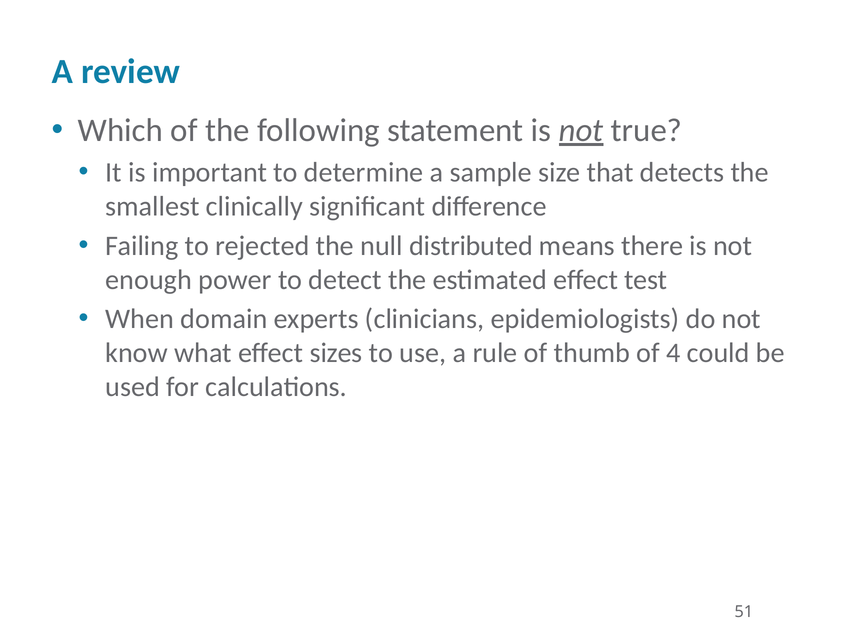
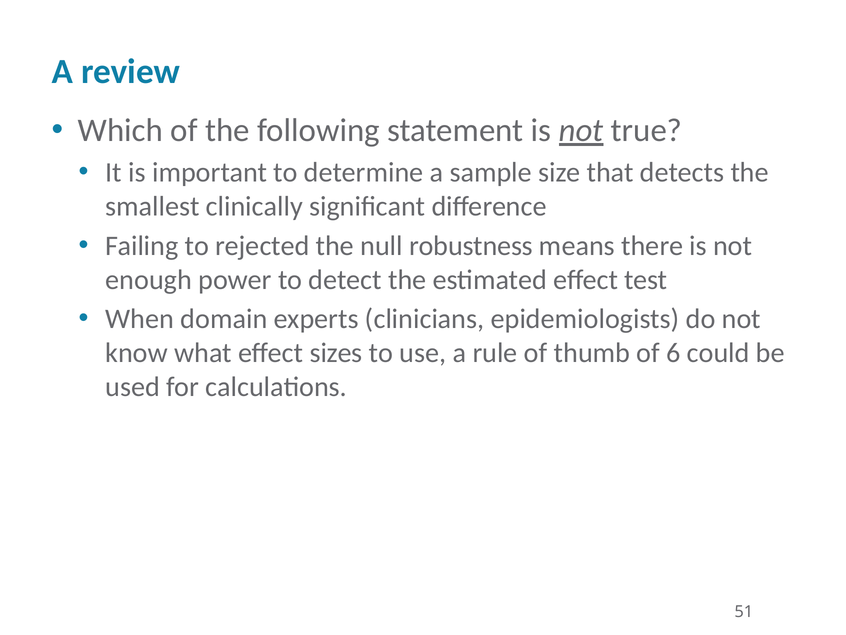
distributed: distributed -> robustness
4: 4 -> 6
